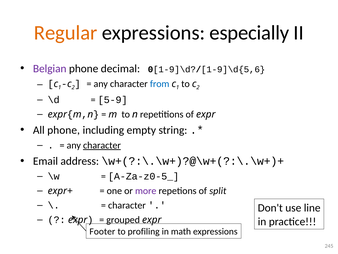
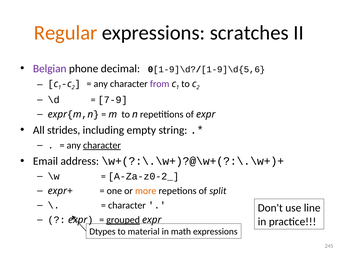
especially: especially -> scratches
from colour: blue -> purple
5-9: 5-9 -> 7-9
All phone: phone -> strides
A-Za-z0-5_: A-Za-z0-5_ -> A-Za-z0-2_
more colour: purple -> orange
grouped underline: none -> present
Footer: Footer -> Dtypes
profiling: profiling -> material
